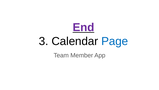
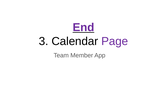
Page colour: blue -> purple
